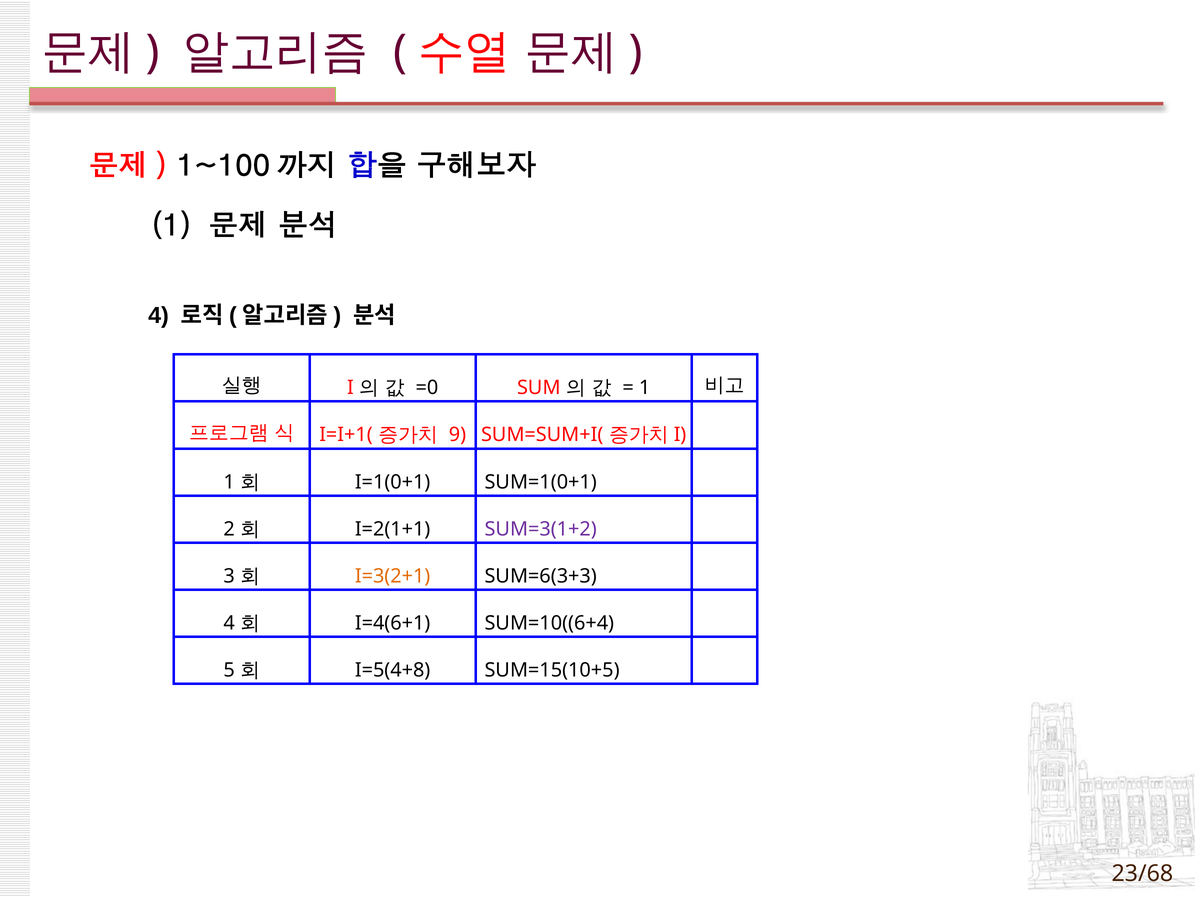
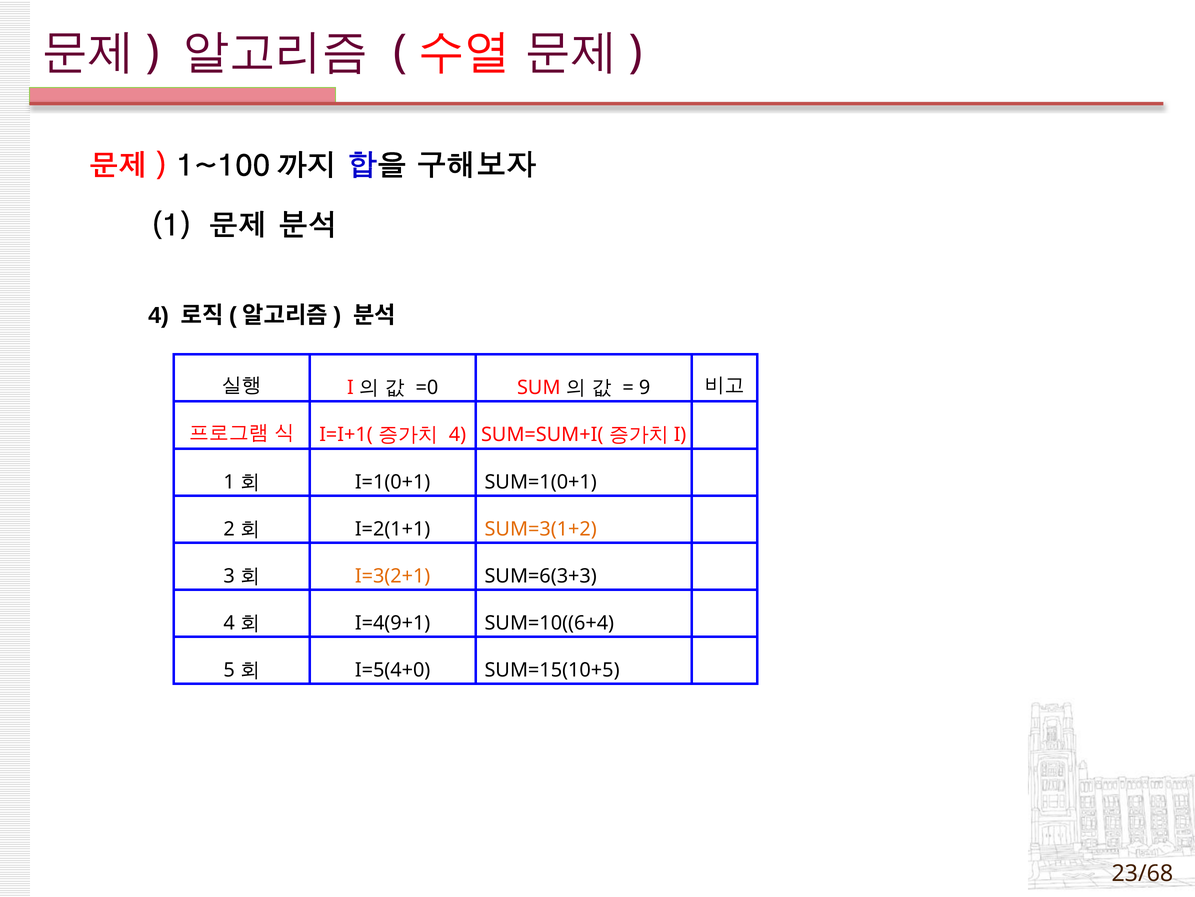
1 at (645, 387): 1 -> 9
9 at (457, 434): 9 -> 4
SUM=3(1+2 colour: purple -> orange
I=4(6+1: I=4(6+1 -> I=4(9+1
I=5(4+8: I=5(4+8 -> I=5(4+0
